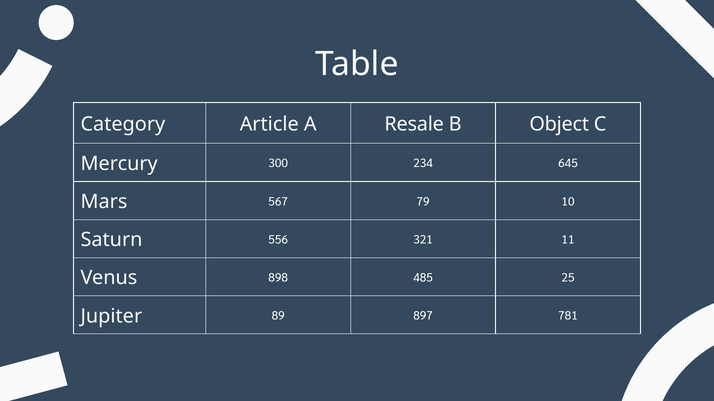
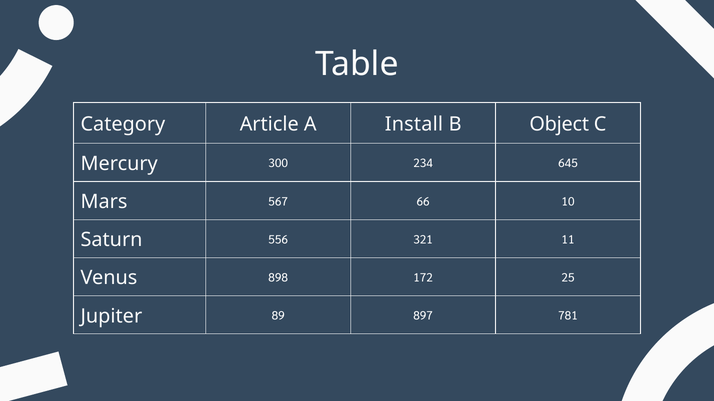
Resale: Resale -> Install
79: 79 -> 66
485: 485 -> 172
